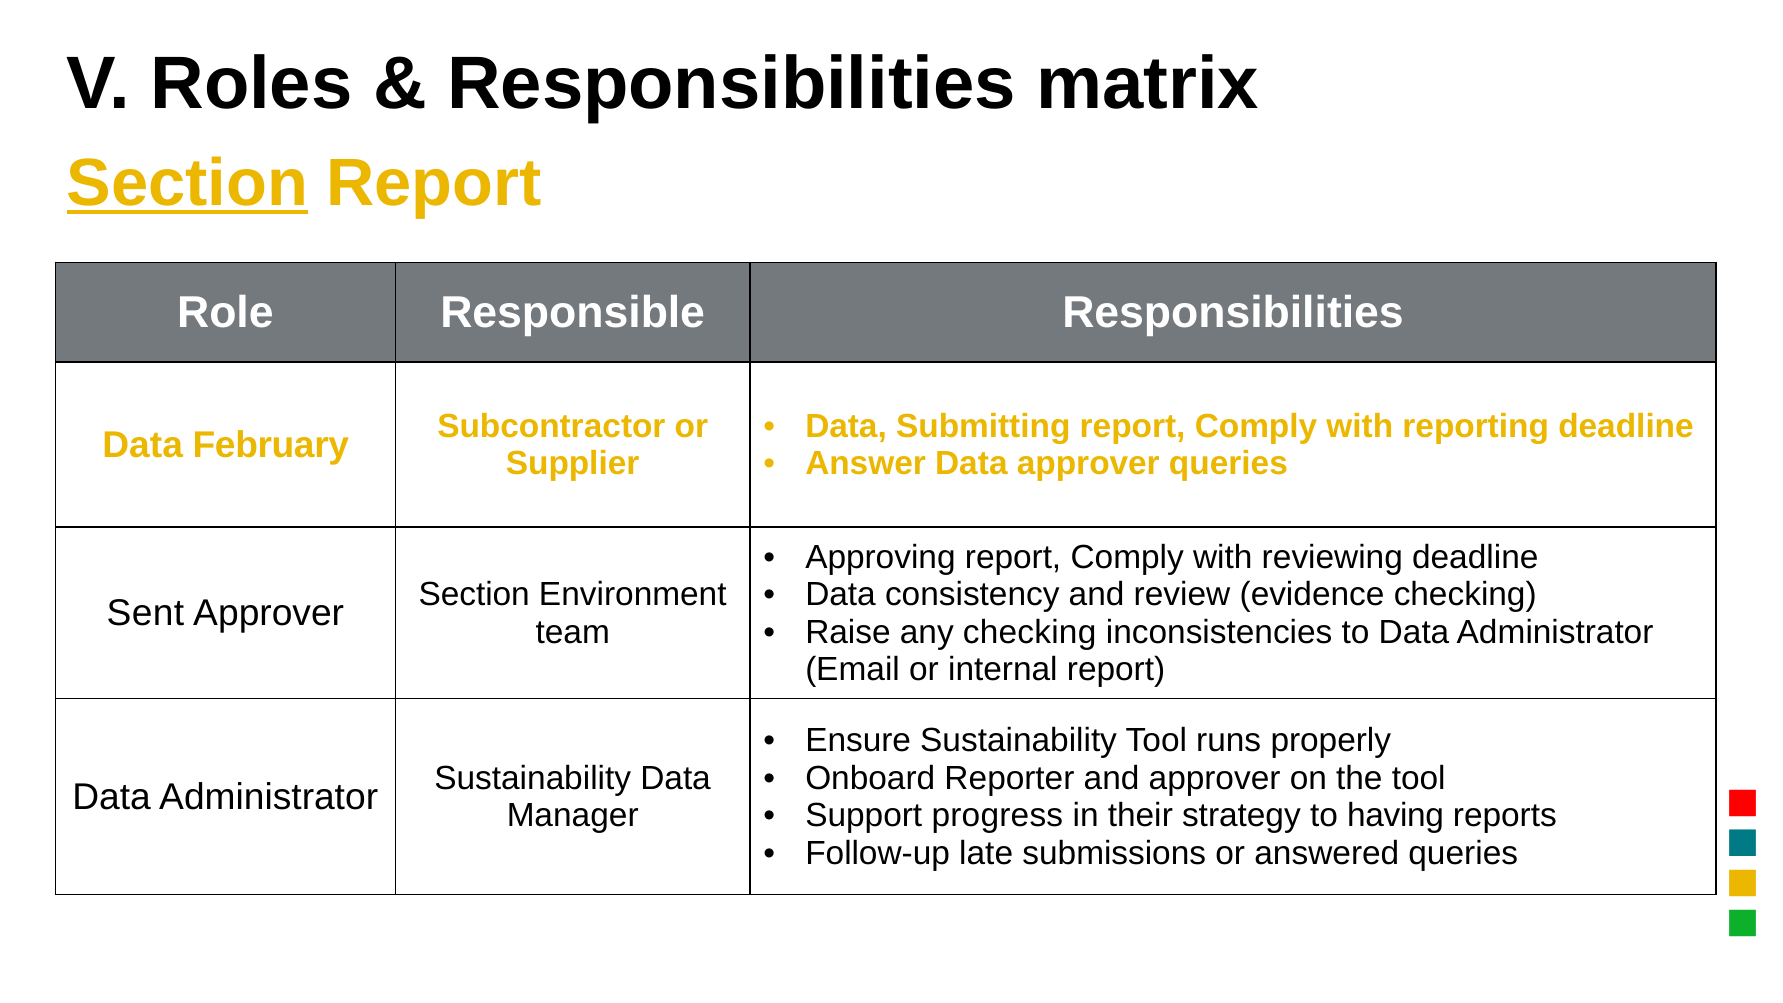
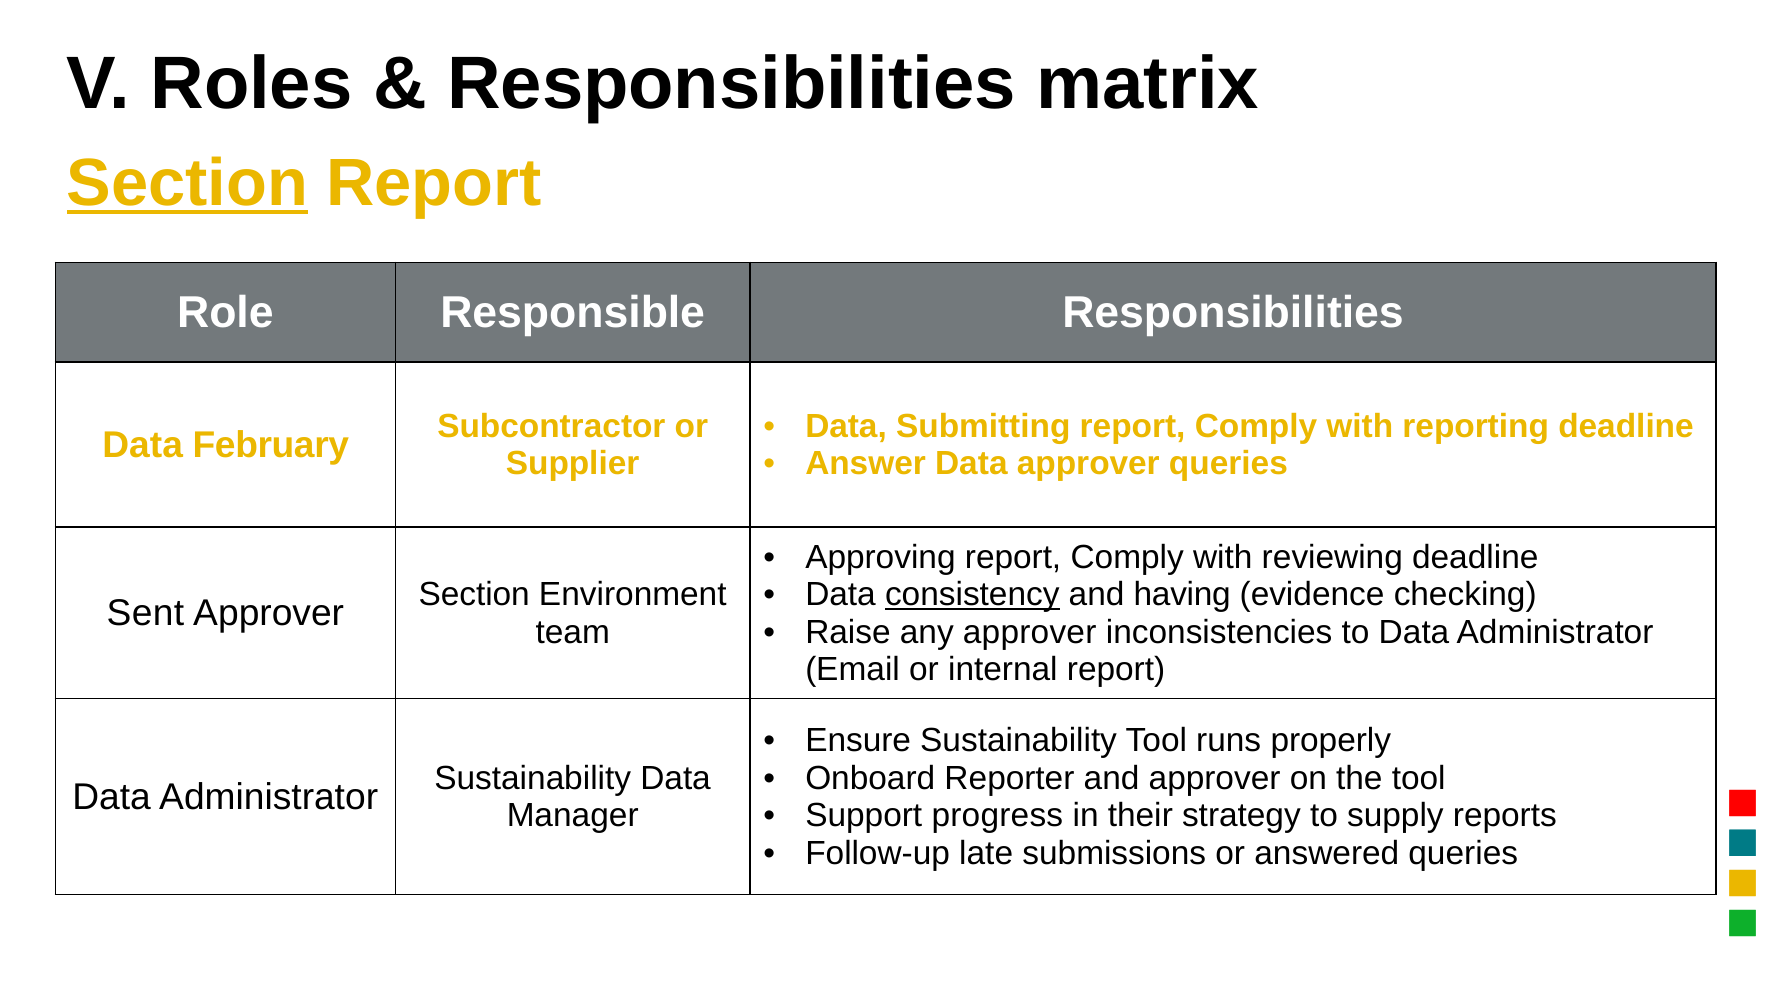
consistency underline: none -> present
review: review -> having
any checking: checking -> approver
having: having -> supply
